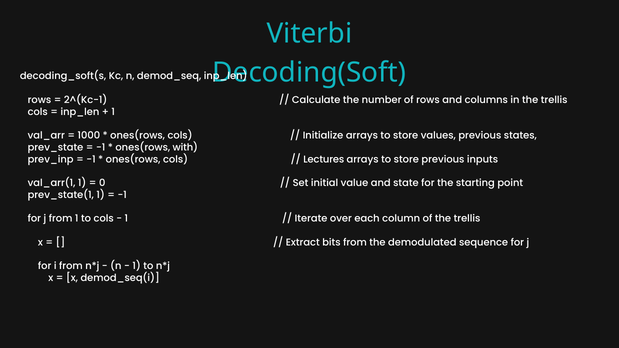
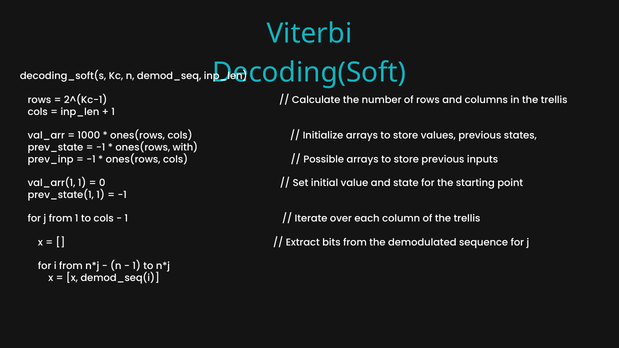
Lectures: Lectures -> Possible
